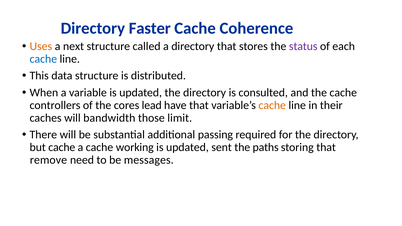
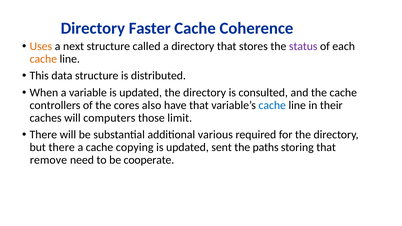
cache at (43, 59) colour: blue -> orange
lead: lead -> also
cache at (272, 105) colour: orange -> blue
bandwidth: bandwidth -> computers
passing: passing -> various
but cache: cache -> there
working: working -> copying
messages: messages -> cooperate
